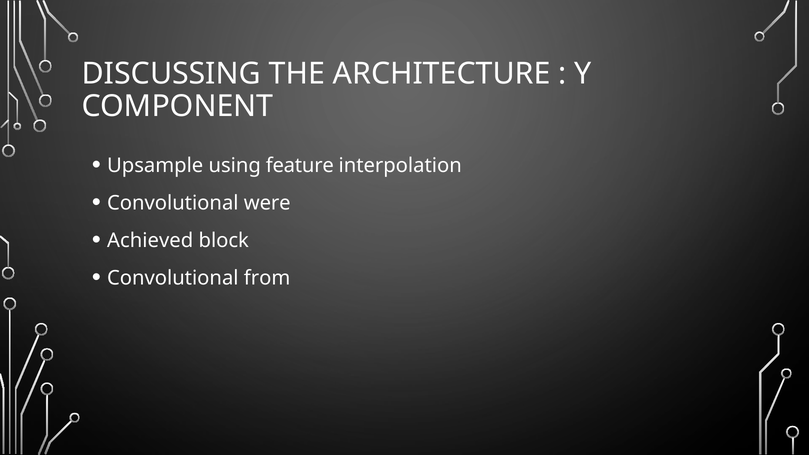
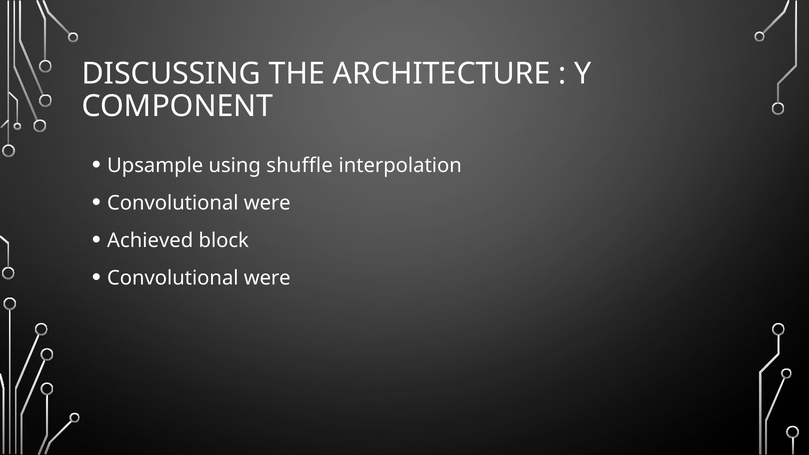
feature: feature -> shuffle
from at (267, 278): from -> were
